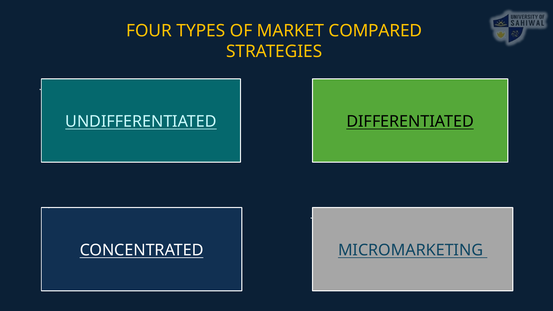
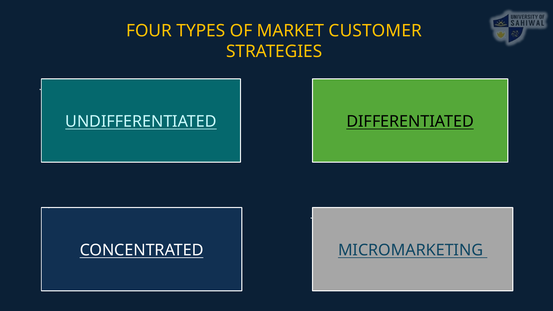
COMPARED: COMPARED -> CUSTOMER
